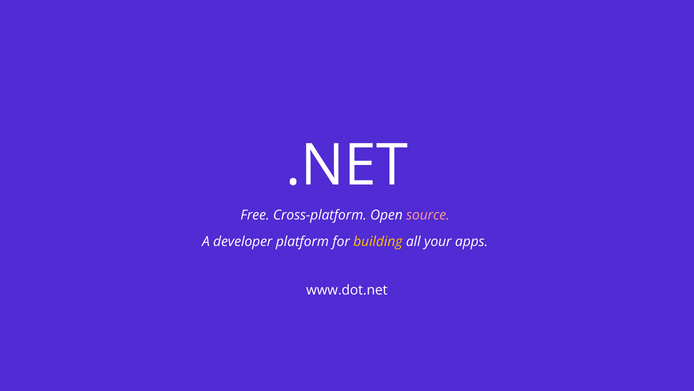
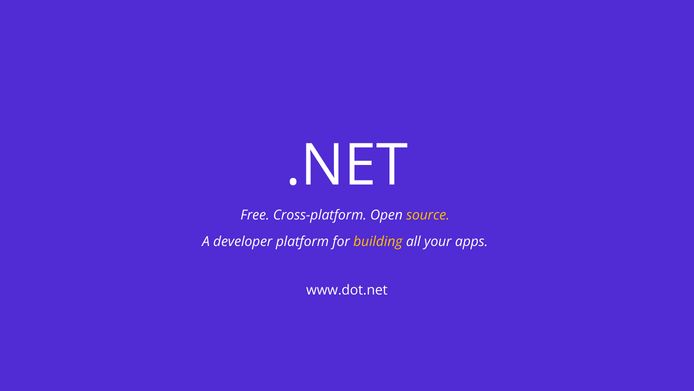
source colour: pink -> yellow
